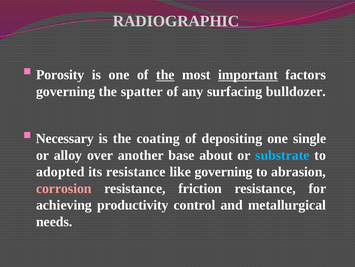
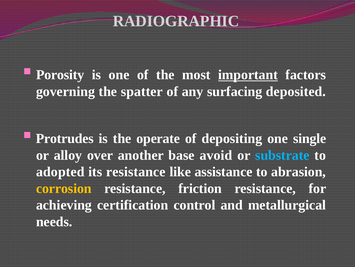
the at (165, 75) underline: present -> none
bulldozer: bulldozer -> deposited
Necessary: Necessary -> Protrudes
coating: coating -> operate
about: about -> avoid
like governing: governing -> assistance
corrosion colour: pink -> yellow
productivity: productivity -> certification
